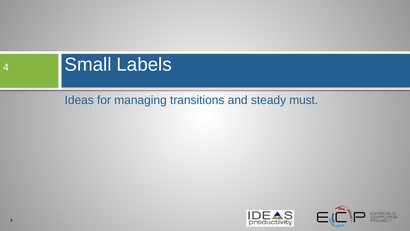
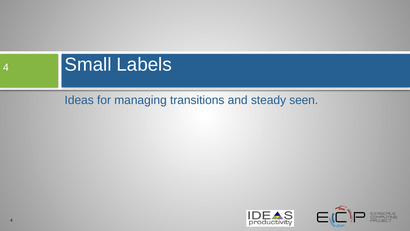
must: must -> seen
